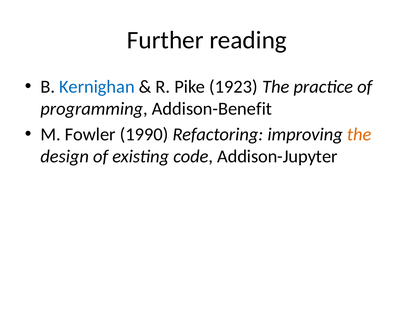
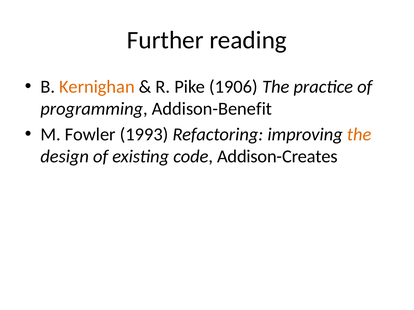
Kernighan colour: blue -> orange
1923: 1923 -> 1906
1990: 1990 -> 1993
Addison-Jupyter: Addison-Jupyter -> Addison-Creates
